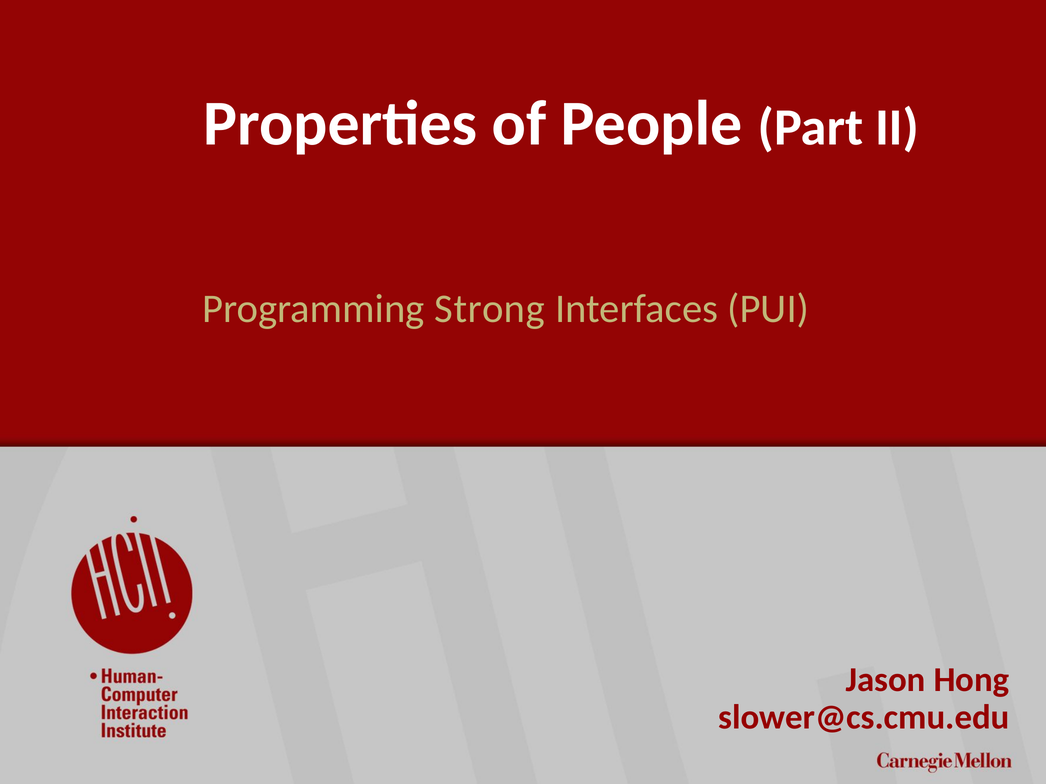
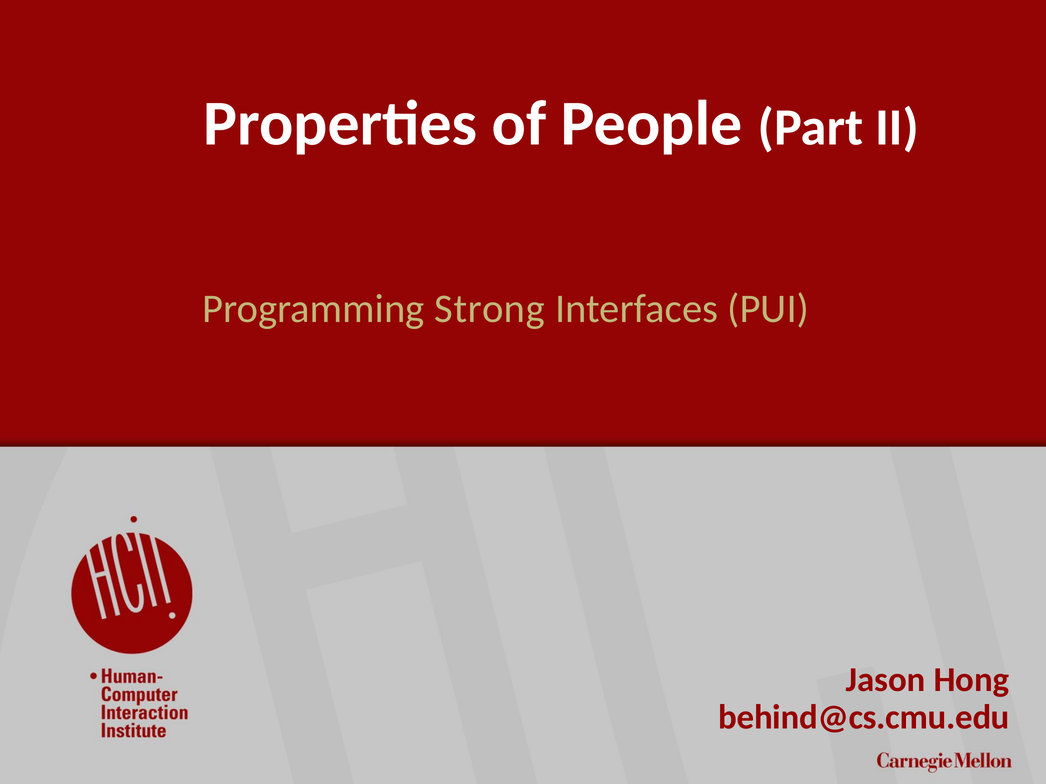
slower@cs.cmu.edu: slower@cs.cmu.edu -> behind@cs.cmu.edu
